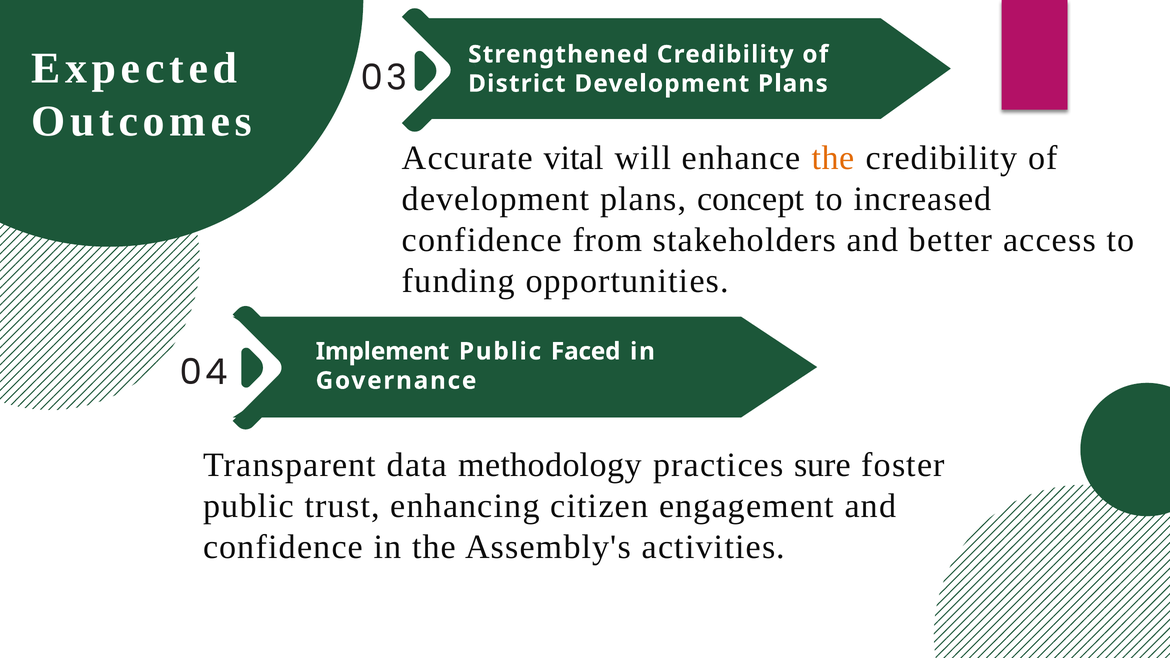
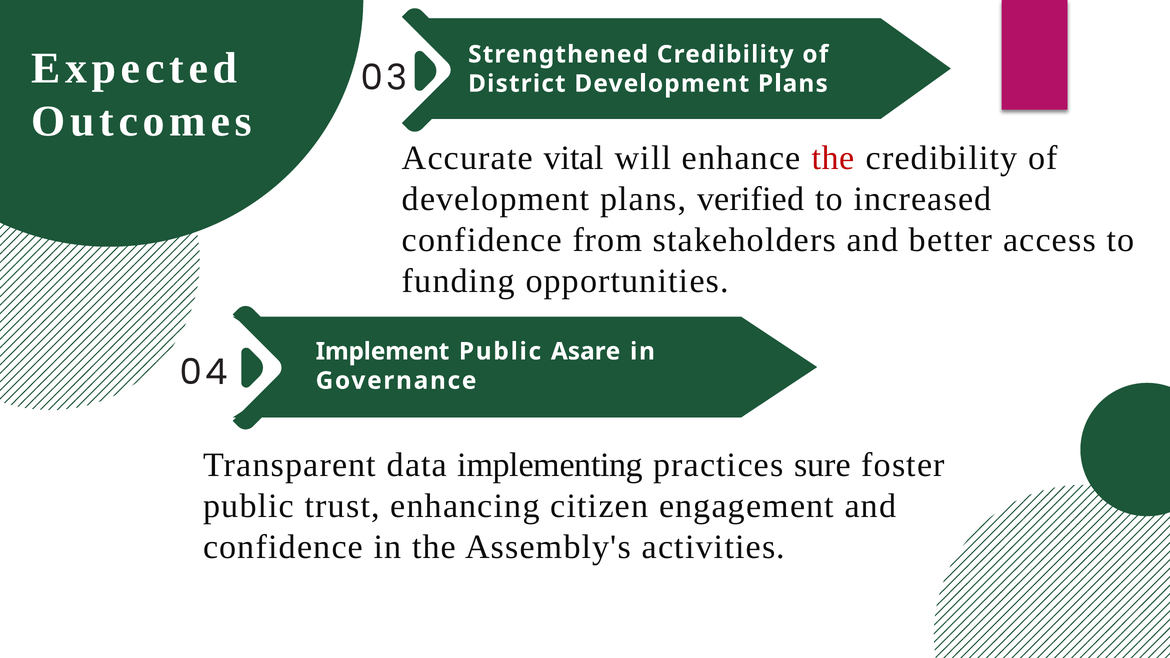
the at (833, 158) colour: orange -> red
concept: concept -> verified
Faced: Faced -> Asare
methodology: methodology -> implementing
